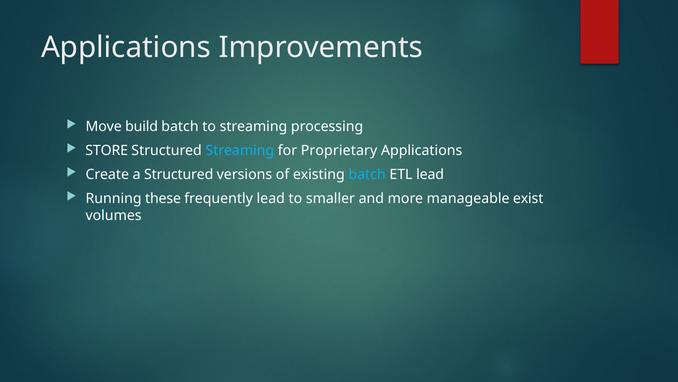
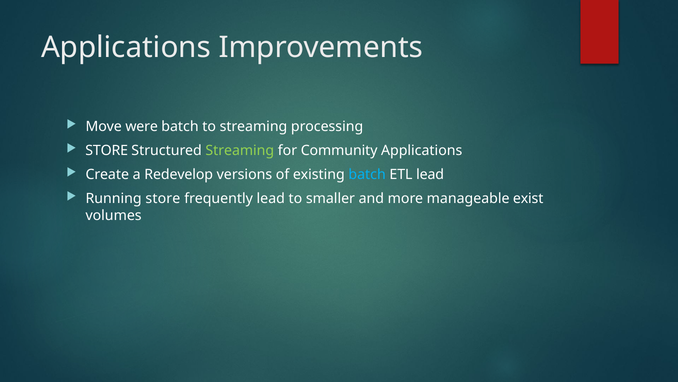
build: build -> were
Streaming at (240, 150) colour: light blue -> light green
Proprietary: Proprietary -> Community
a Structured: Structured -> Redevelop
Running these: these -> store
